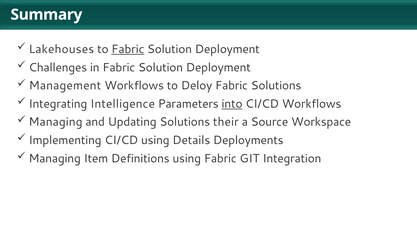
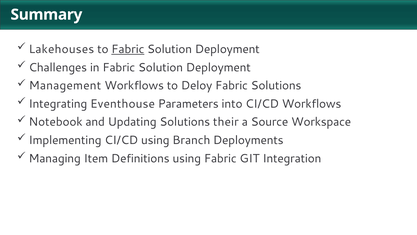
Intelligence: Intelligence -> Eventhouse
into underline: present -> none
Managing at (56, 122): Managing -> Notebook
Details: Details -> Branch
